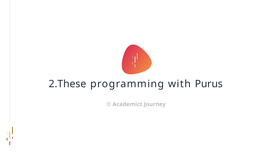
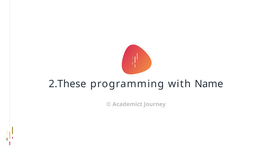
Purus: Purus -> Name
